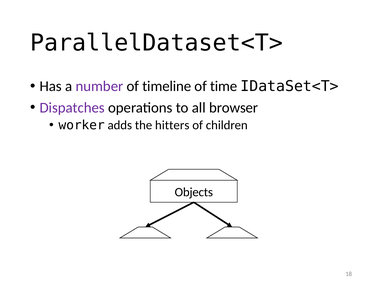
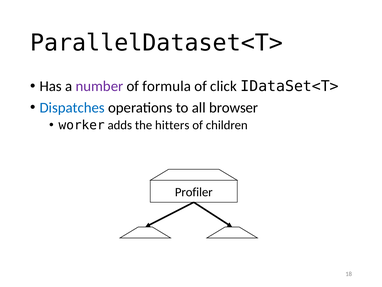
timeline: timeline -> formula
time: time -> click
Dispatches colour: purple -> blue
Objects: Objects -> Profiler
